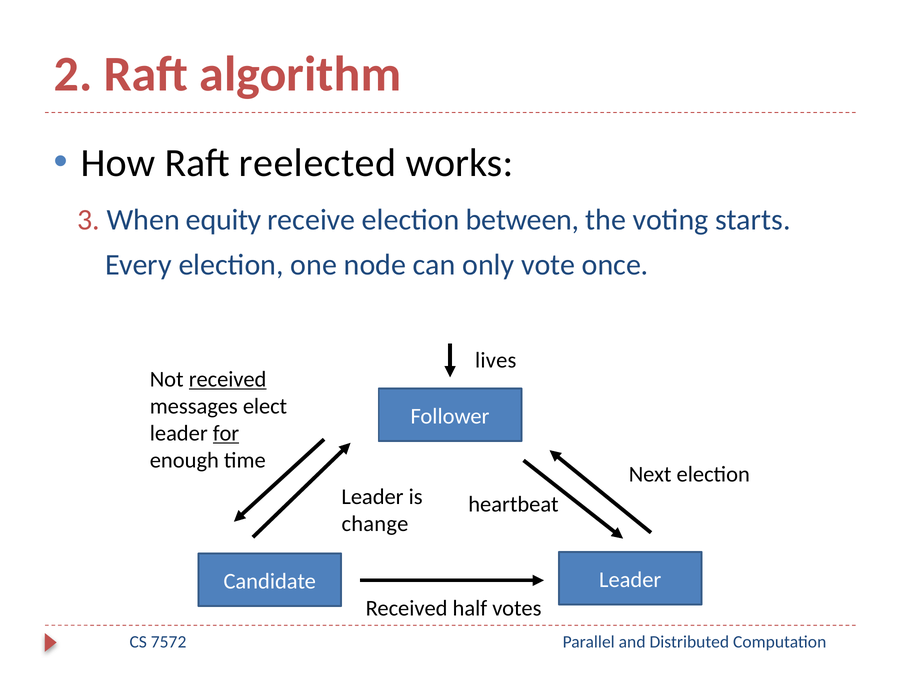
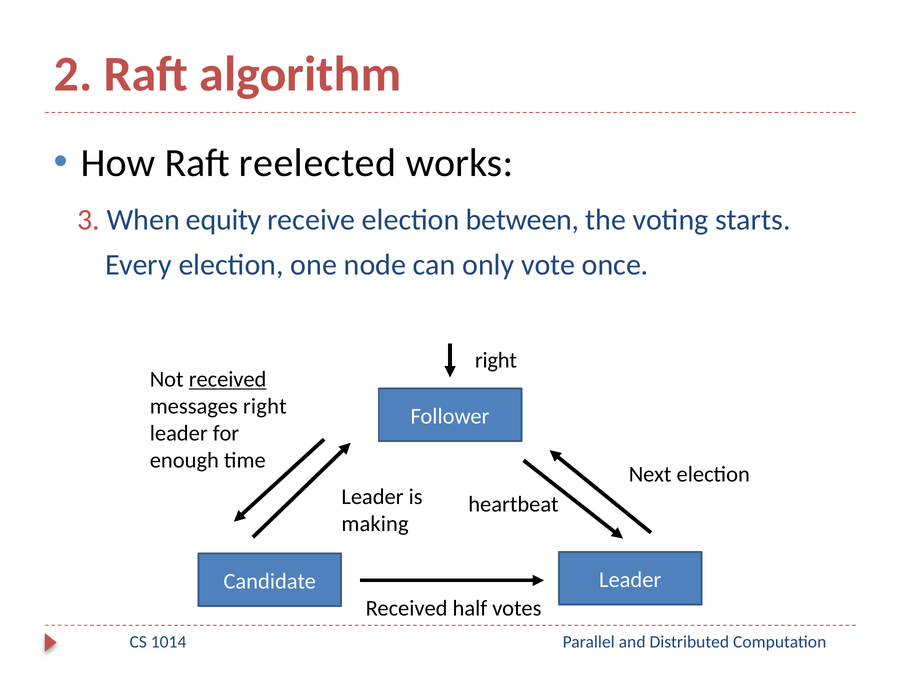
lives at (496, 361): lives -> right
messages elect: elect -> right
for underline: present -> none
change: change -> making
7572: 7572 -> 1014
